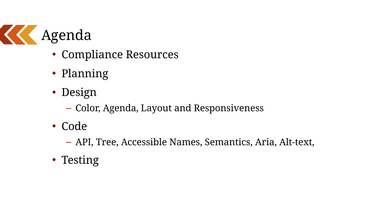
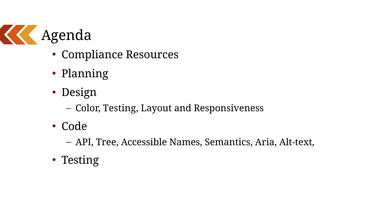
Color Agenda: Agenda -> Testing
